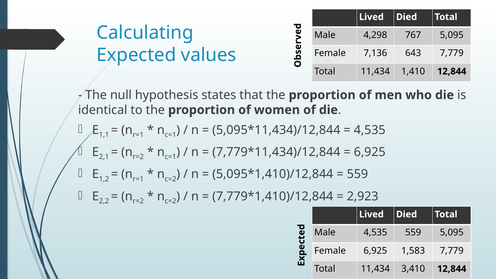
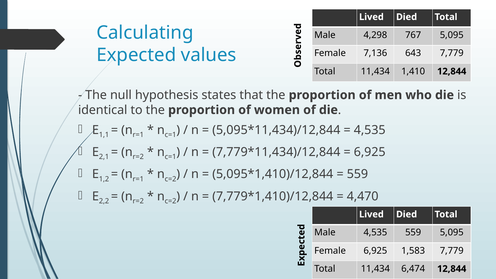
2,923: 2,923 -> 4,470
3,410: 3,410 -> 6,474
